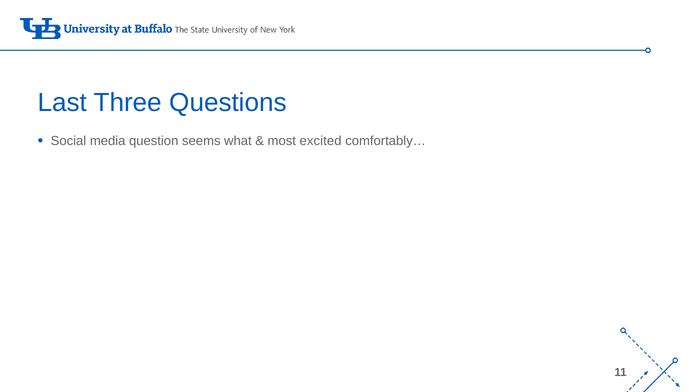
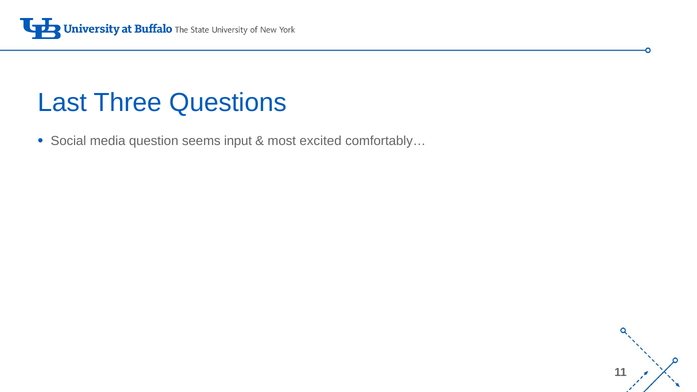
what: what -> input
